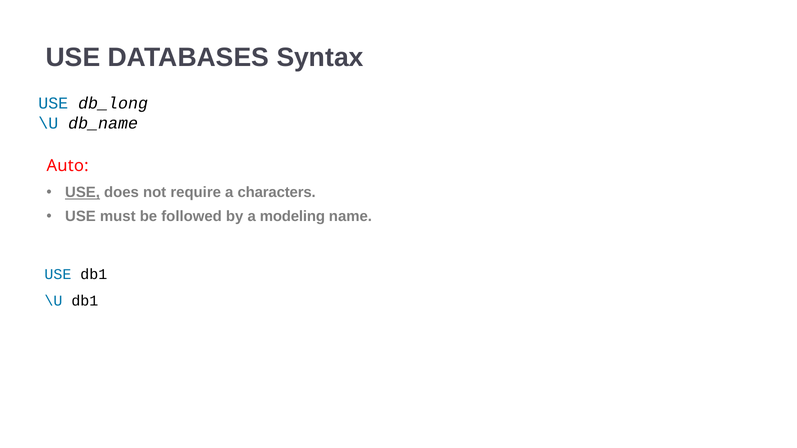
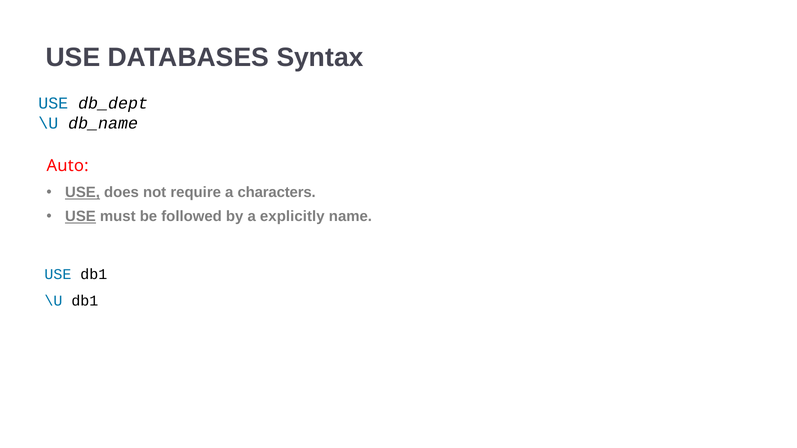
db_long: db_long -> db_dept
USE at (80, 217) underline: none -> present
modeling: modeling -> explicitly
